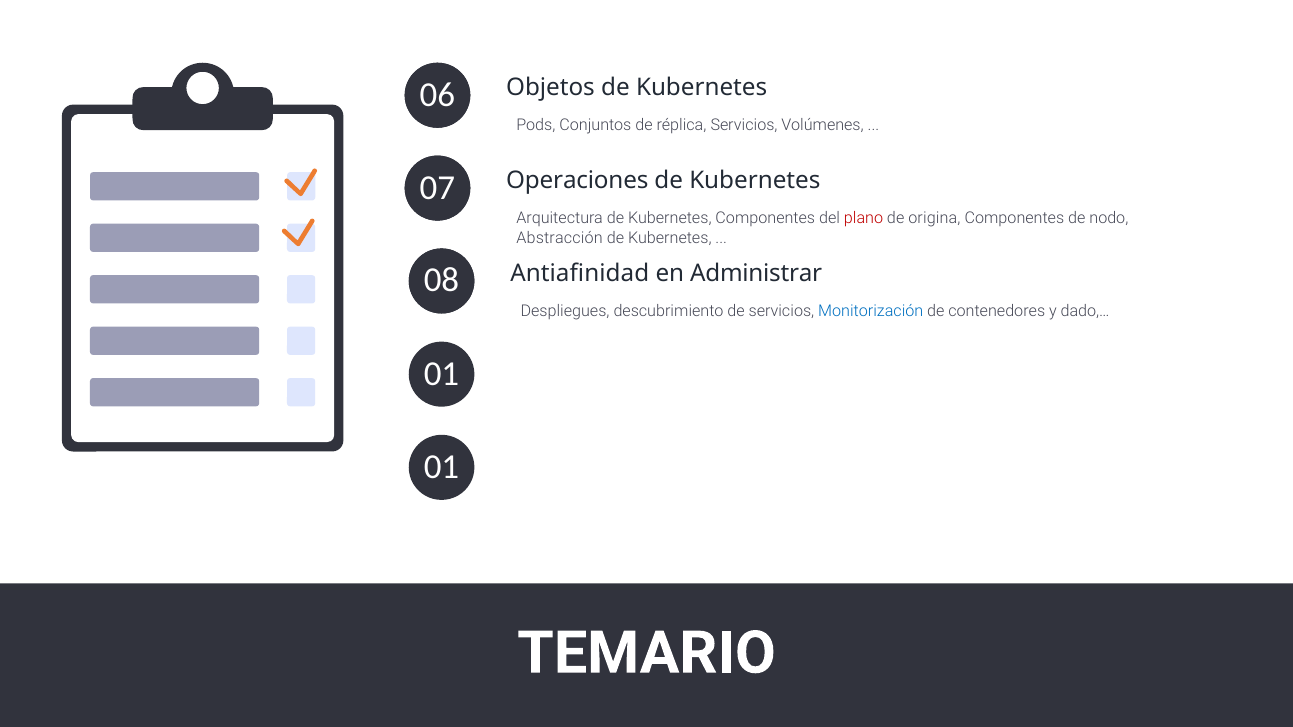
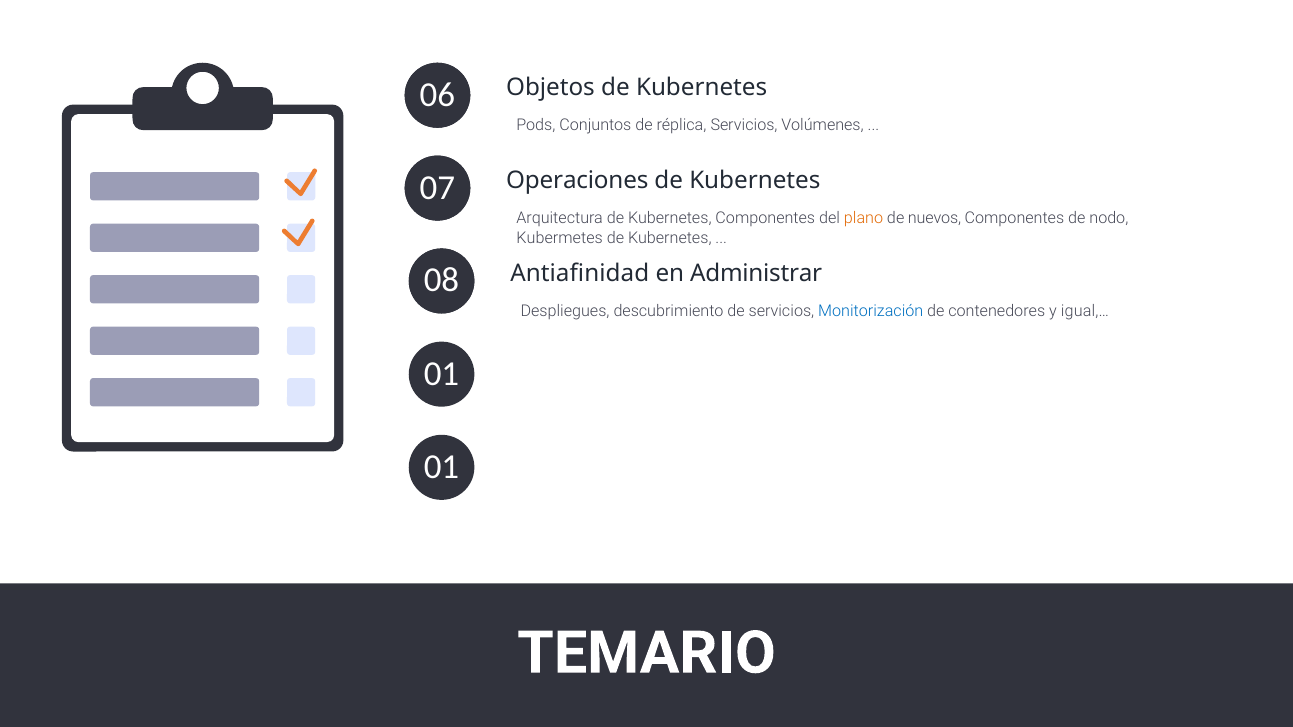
plano colour: red -> orange
origina: origina -> nuevos
Abstracción: Abstracción -> Kubermetes
dado,…: dado,… -> igual,…
